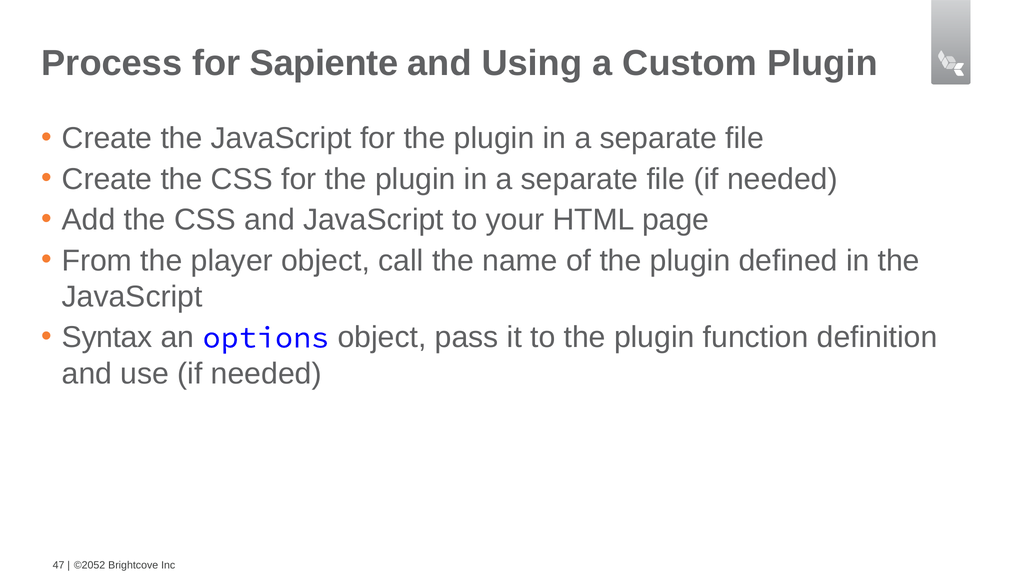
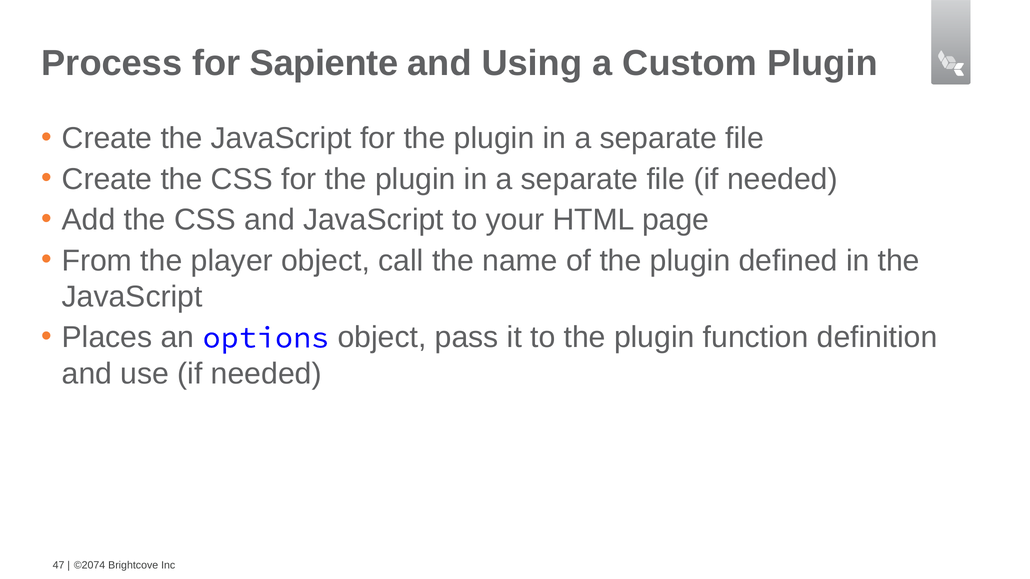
Syntax: Syntax -> Places
©2052: ©2052 -> ©2074
